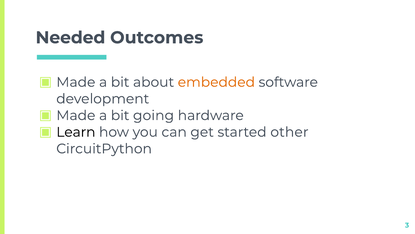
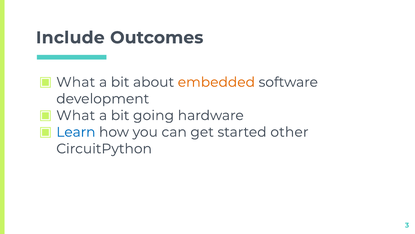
Needed: Needed -> Include
Made at (76, 82): Made -> What
Made at (76, 115): Made -> What
Learn colour: black -> blue
